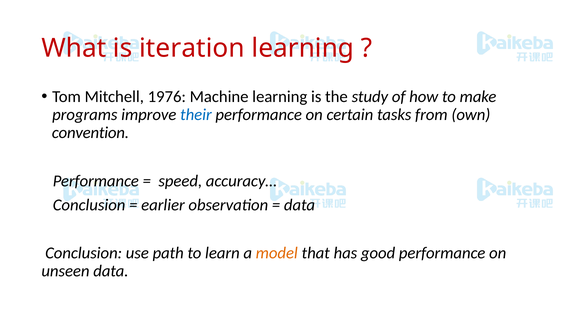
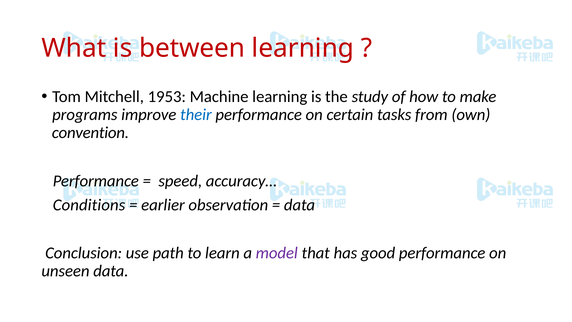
iteration: iteration -> between
1976: 1976 -> 1953
Conclusion at (89, 205): Conclusion -> Conditions
model colour: orange -> purple
